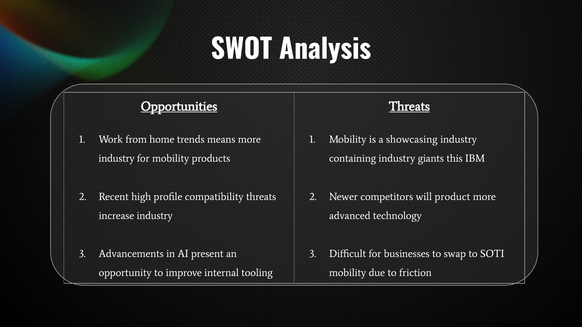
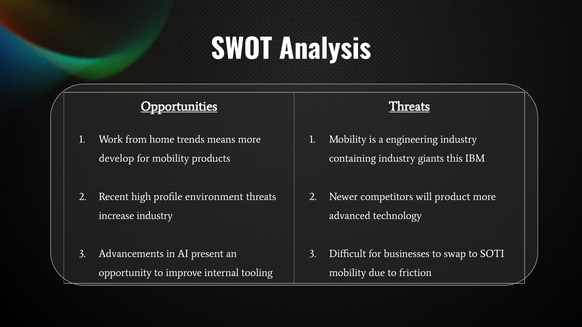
showcasing: showcasing -> engineering
industry at (117, 159): industry -> develop
compatibility: compatibility -> environment
